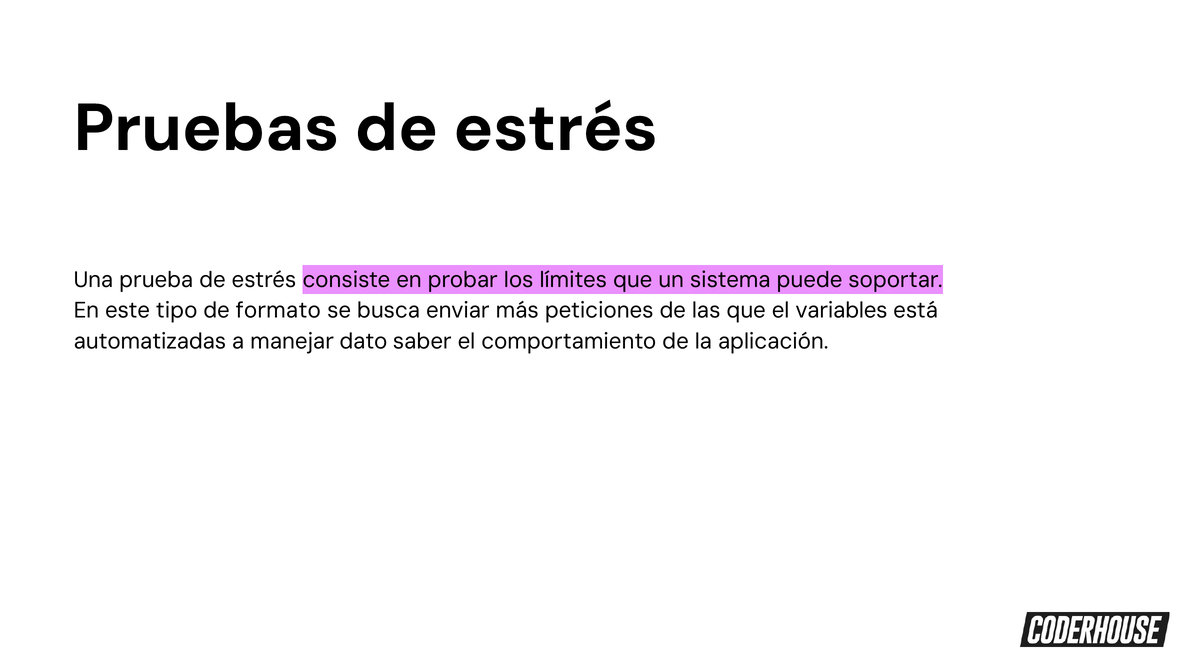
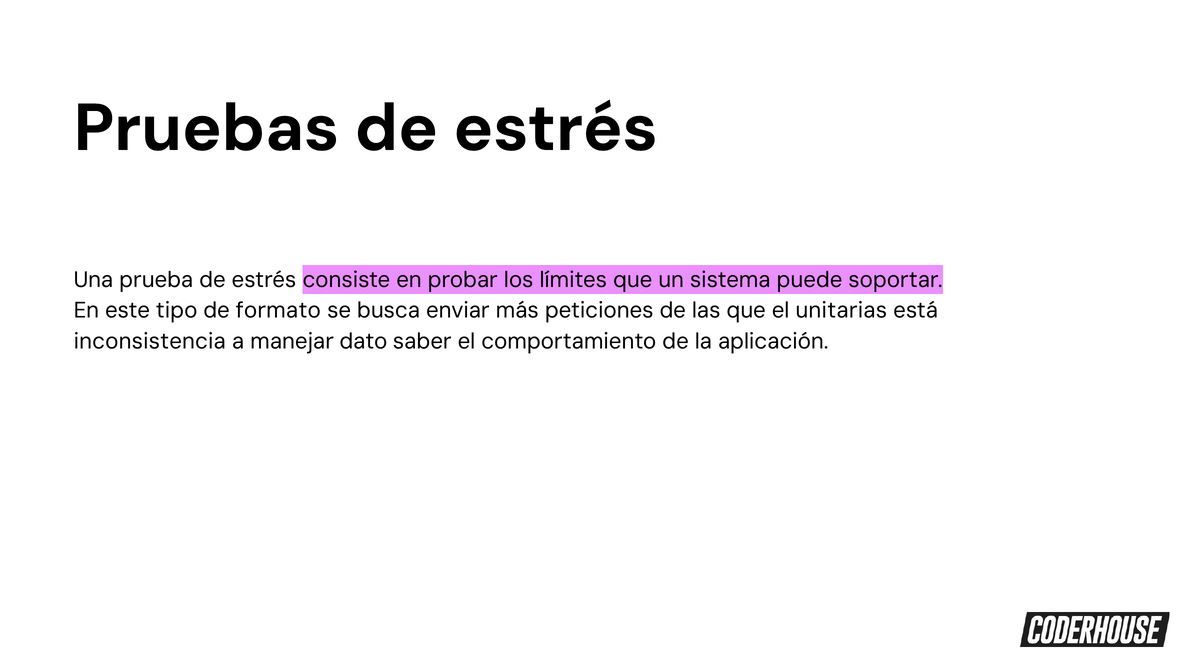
variables: variables -> unitarias
automatizadas: automatizadas -> inconsistencia
